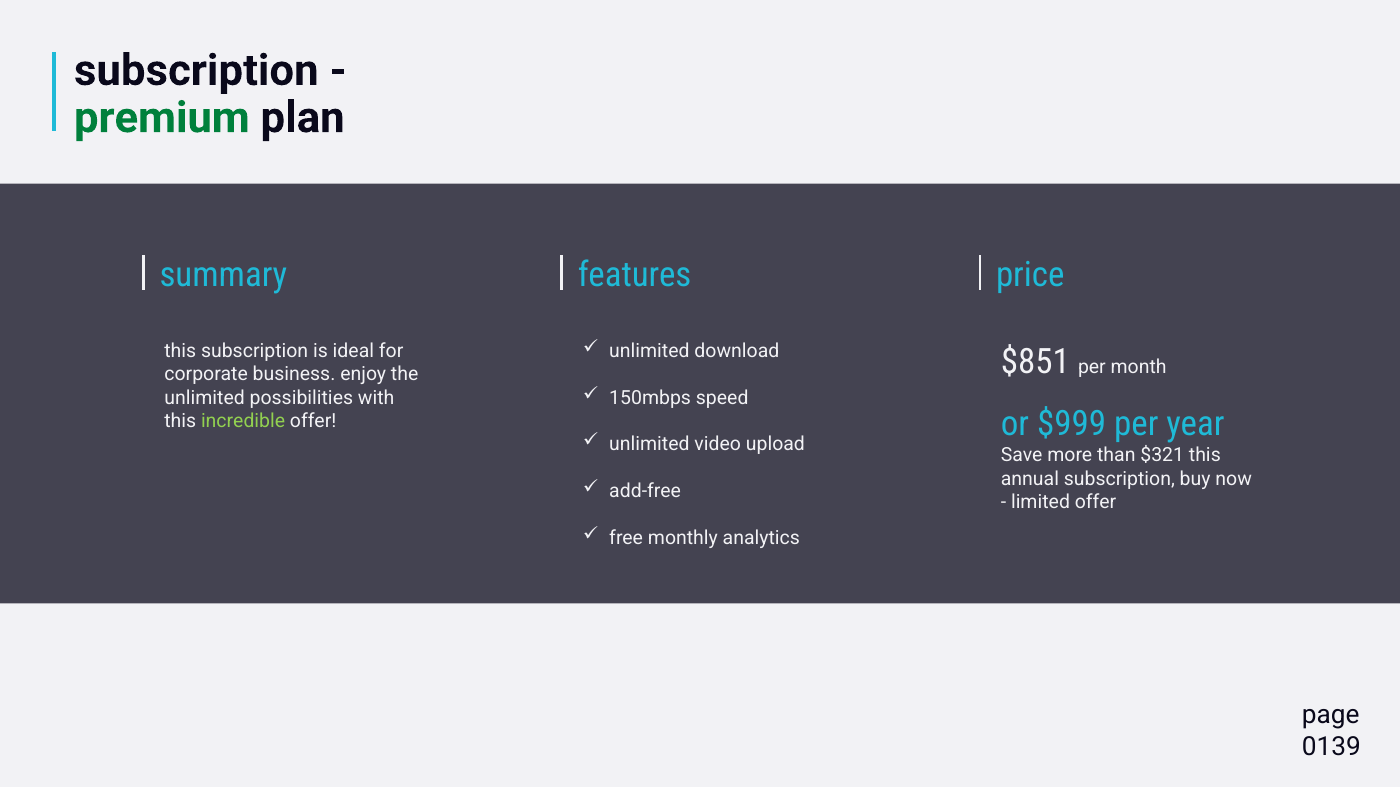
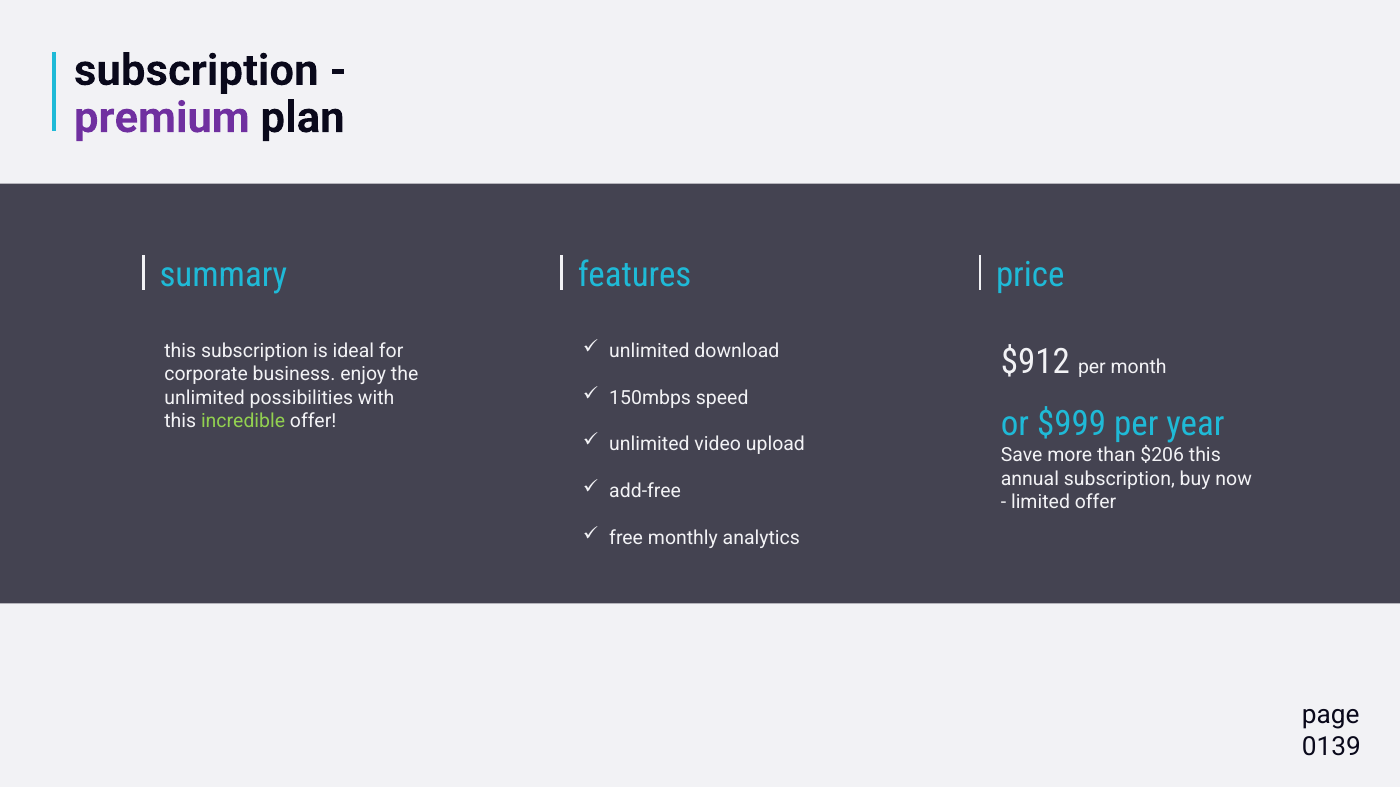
premium colour: green -> purple
$851: $851 -> $912
$321: $321 -> $206
